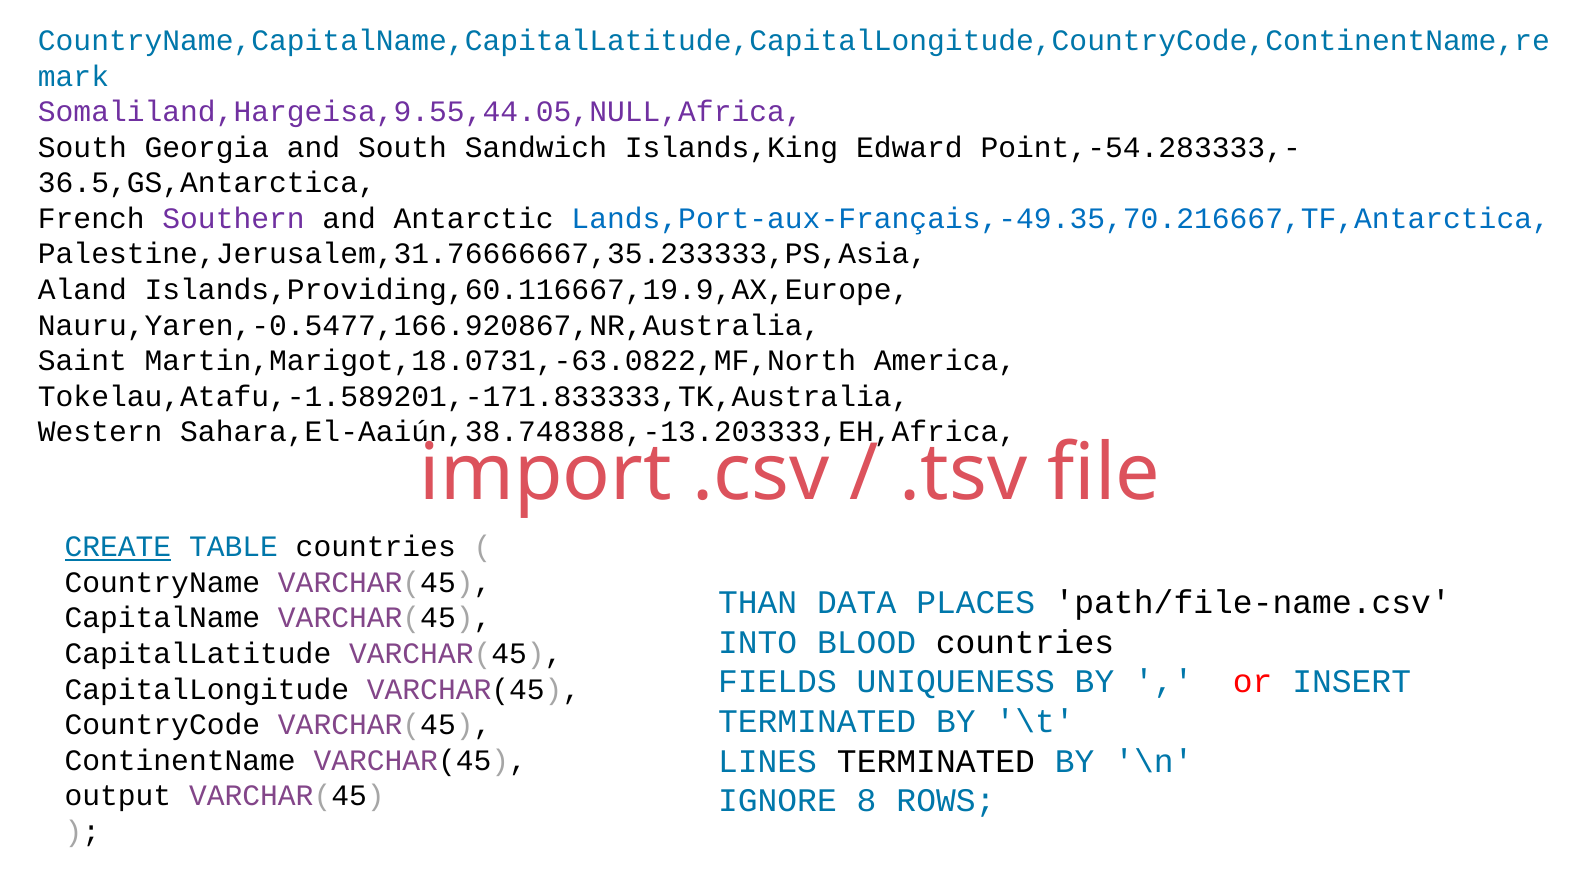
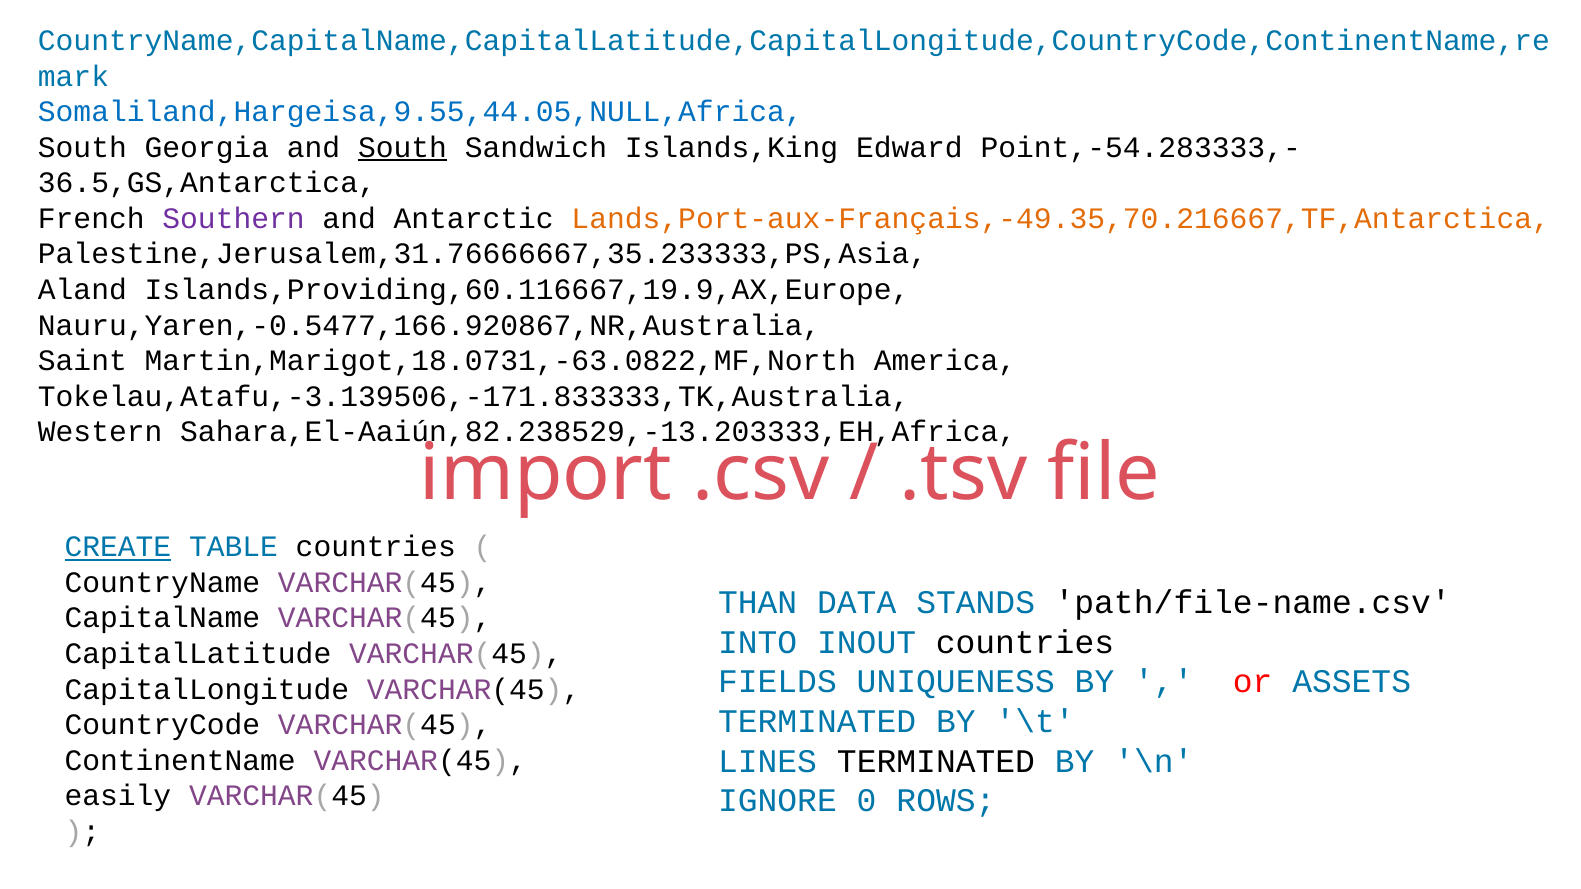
Somaliland,Hargeisa,9.55,44.05,NULL,Africa colour: purple -> blue
South at (403, 147) underline: none -> present
Lands,Port-aux-Français,-49.35,70.216667,TF,Antarctica colour: blue -> orange
Tokelau,Atafu,-1.589201,-171.833333,TK,Australia: Tokelau,Atafu,-1.589201,-171.833333,TK,Australia -> Tokelau,Atafu,-3.139506,-171.833333,TK,Australia
Sahara,El-Aaiún,38.748388,-13.203333,EH,Africa: Sahara,El-Aaiún,38.748388,-13.203333,EH,Africa -> Sahara,El-Aaiún,82.238529,-13.203333,EH,Africa
PLACES: PLACES -> STANDS
BLOOD: BLOOD -> INOUT
INSERT: INSERT -> ASSETS
output: output -> easily
8: 8 -> 0
